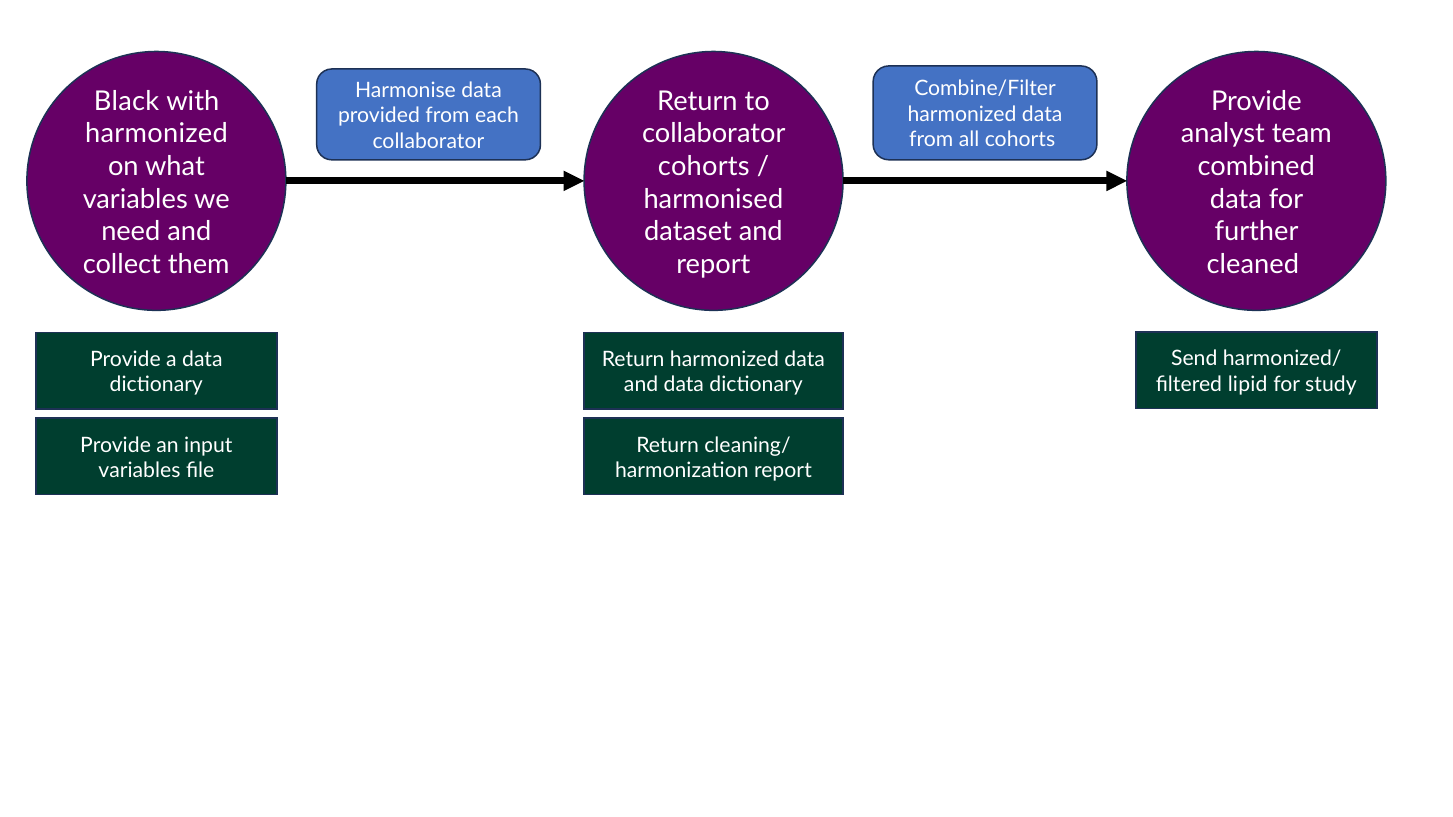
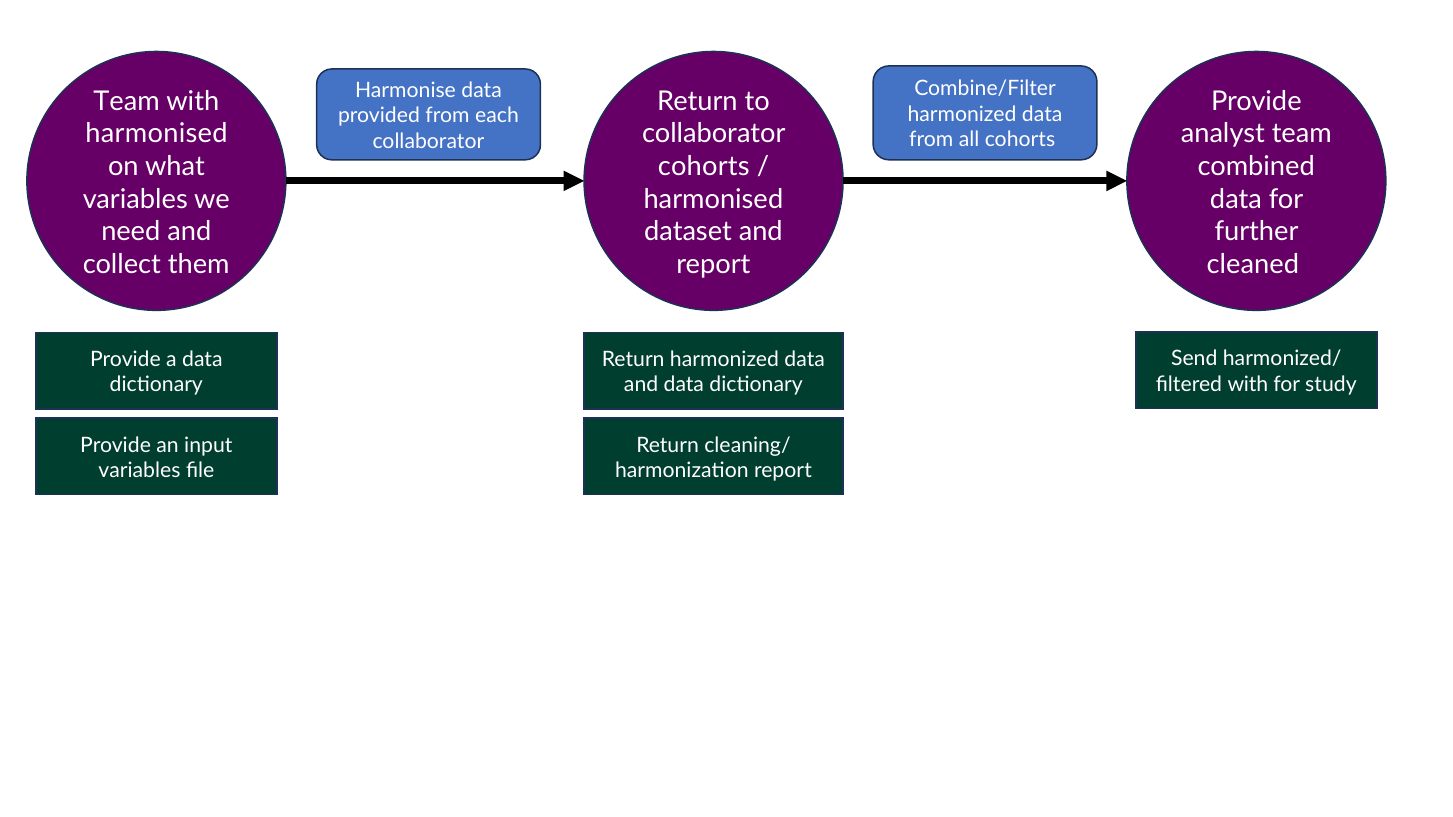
Black at (126, 101): Black -> Team
harmonized at (157, 134): harmonized -> harmonised
filtered lipid: lipid -> with
